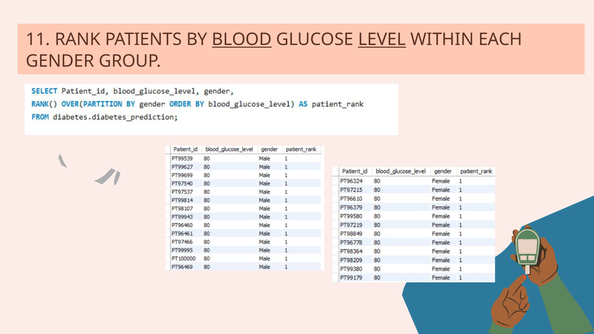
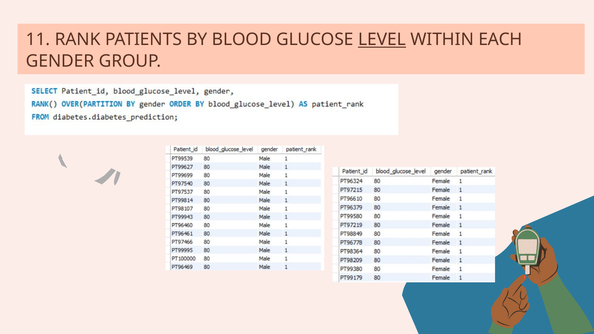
BLOOD underline: present -> none
